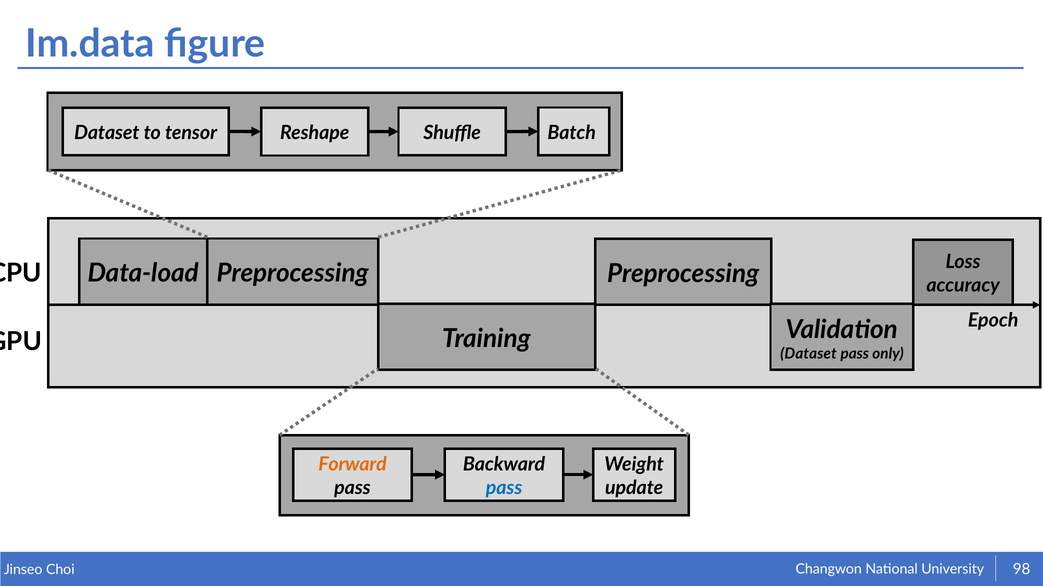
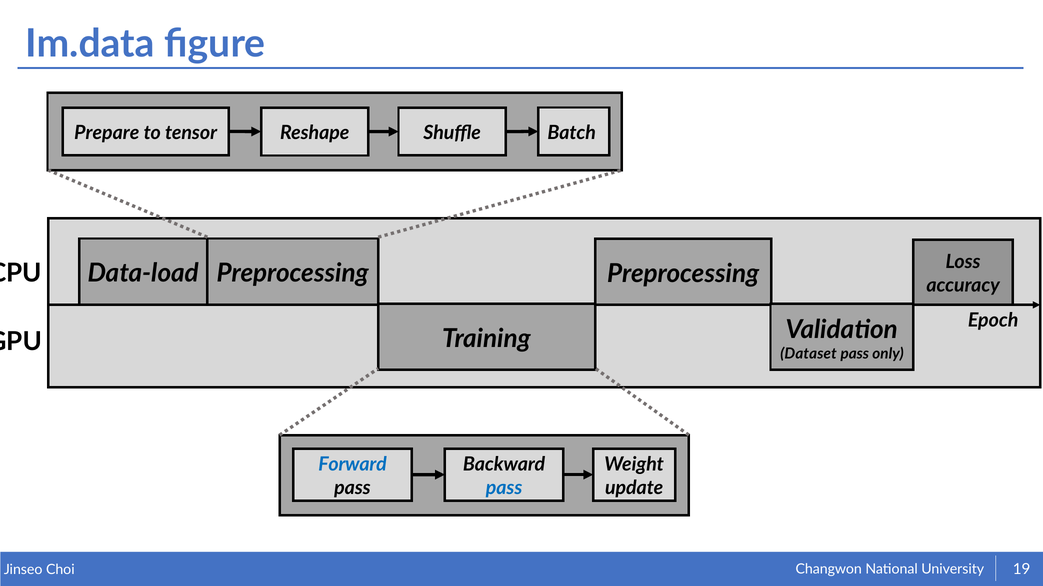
Dataset at (107, 133): Dataset -> Prepare
Forward colour: orange -> blue
98: 98 -> 19
